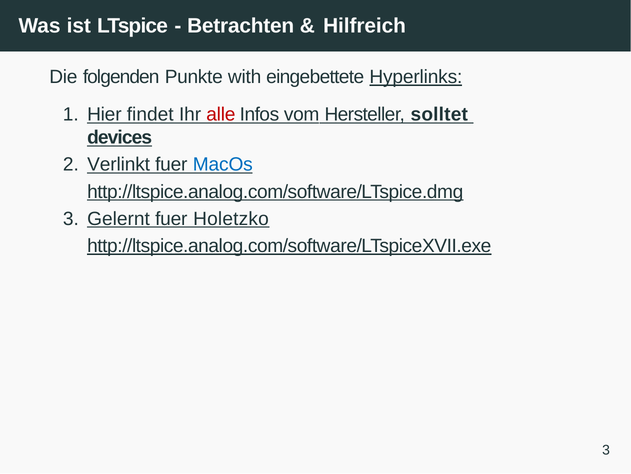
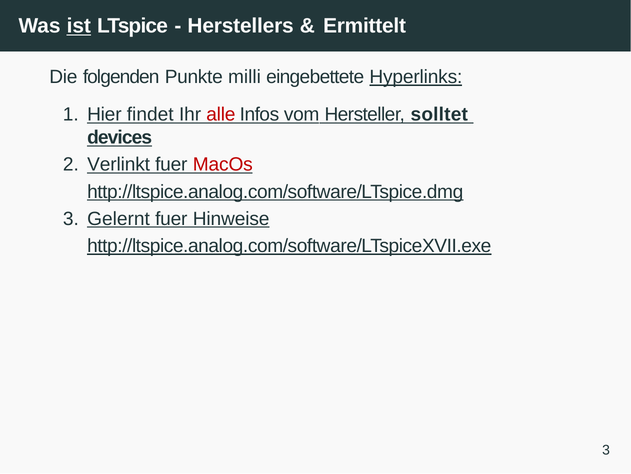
ist underline: none -> present
Betrachten: Betrachten -> Herstellers
Hilfreich: Hilfreich -> Ermittelt
with: with -> milli
MacOs colour: blue -> red
Holetzko: Holetzko -> Hinweise
